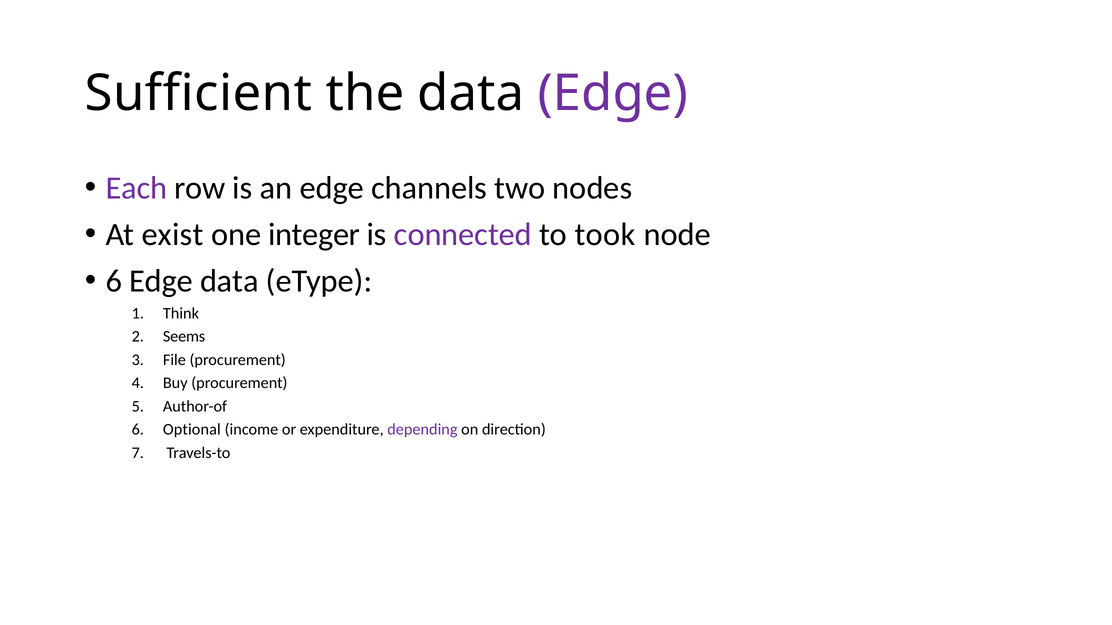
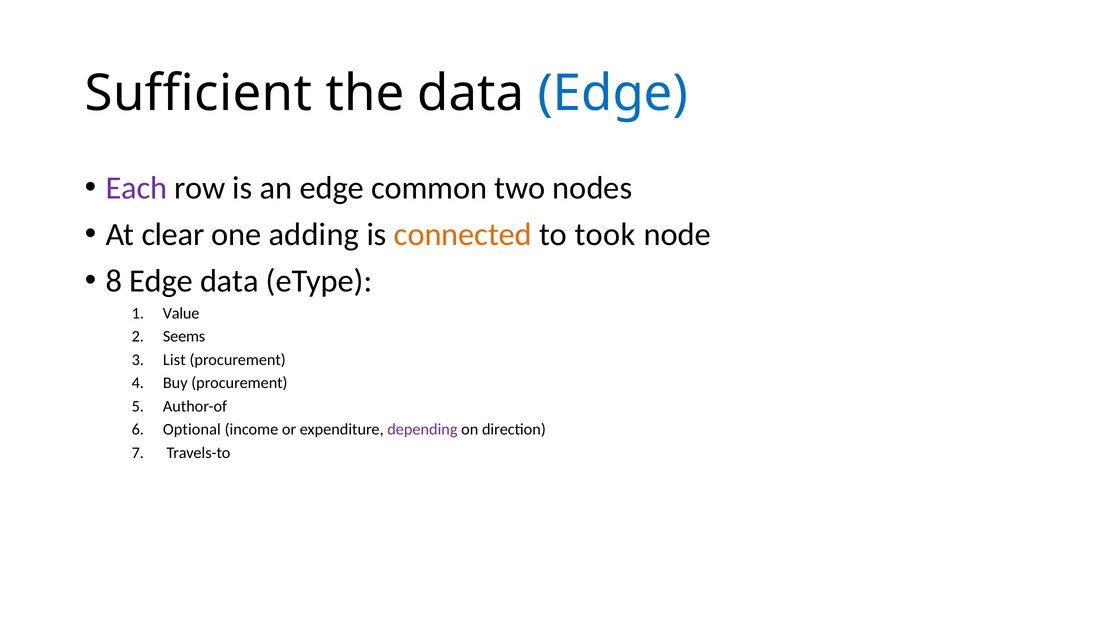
Edge at (613, 93) colour: purple -> blue
channels: channels -> common
exist: exist -> clear
integer: integer -> adding
connected colour: purple -> orange
6 at (114, 281): 6 -> 8
Think: Think -> Value
File: File -> List
